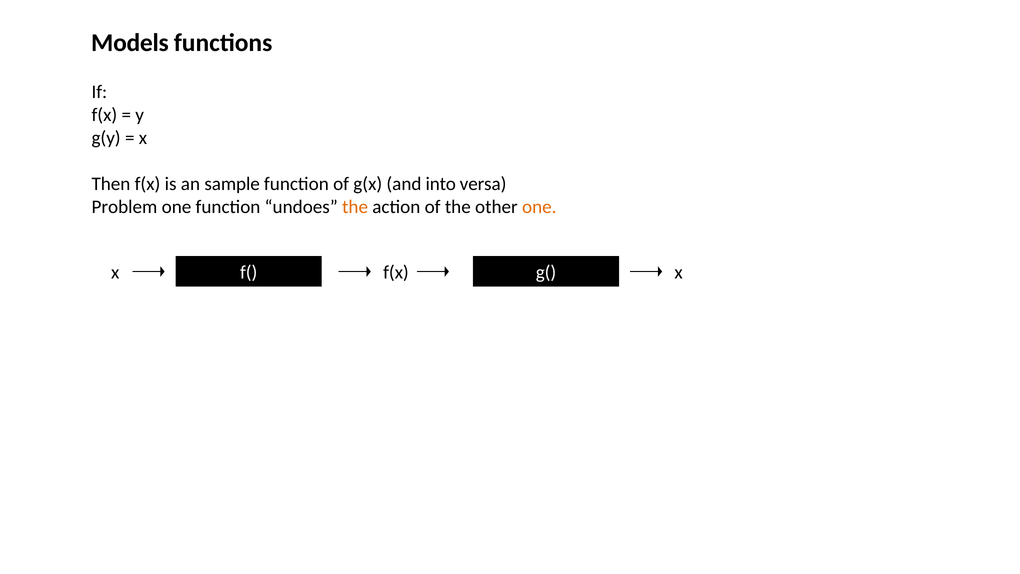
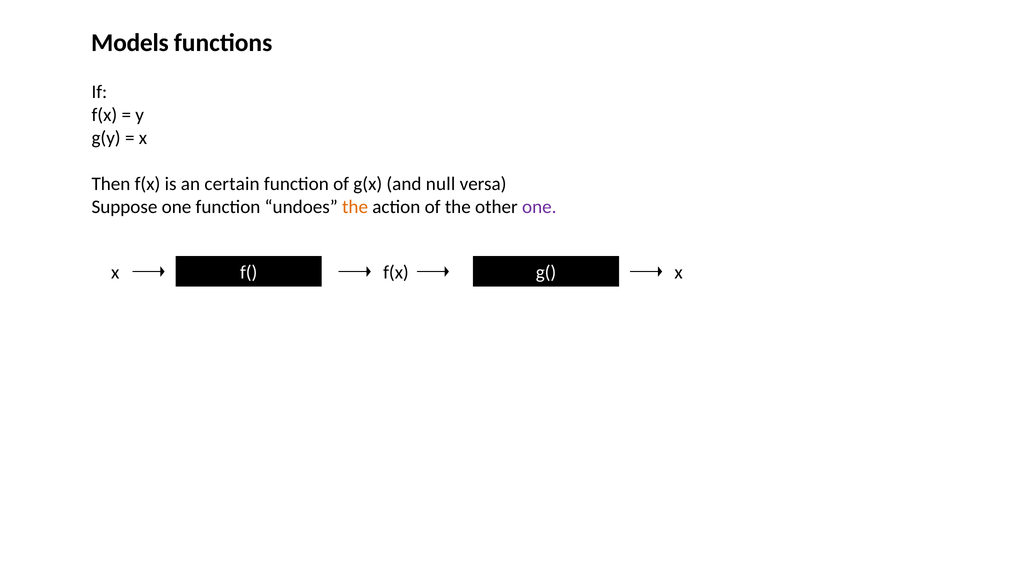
sample: sample -> certain
into: into -> null
Problem: Problem -> Suppose
one at (539, 207) colour: orange -> purple
